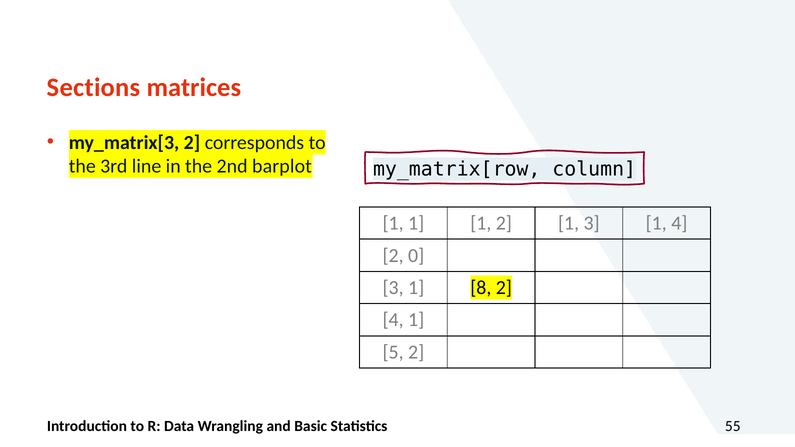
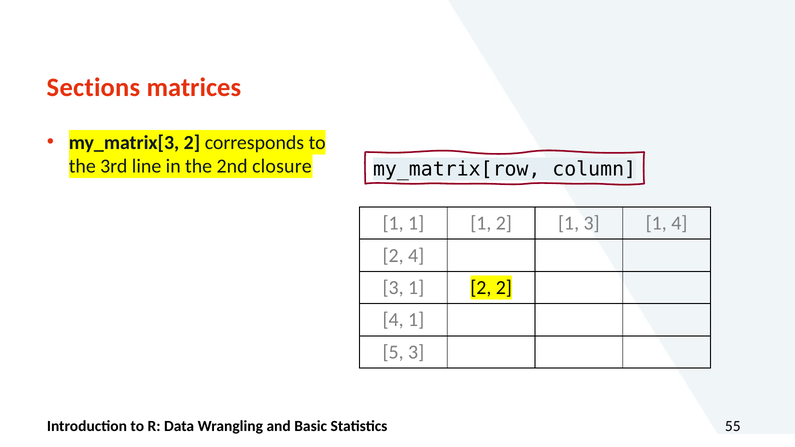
barplot: barplot -> closure
0 at (416, 256): 0 -> 4
3 1 8: 8 -> 2
5 2: 2 -> 3
